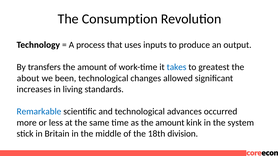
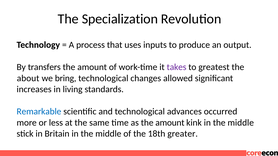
Consumption: Consumption -> Specialization
takes colour: blue -> purple
been: been -> bring
kink in the system: system -> middle
division: division -> greater
